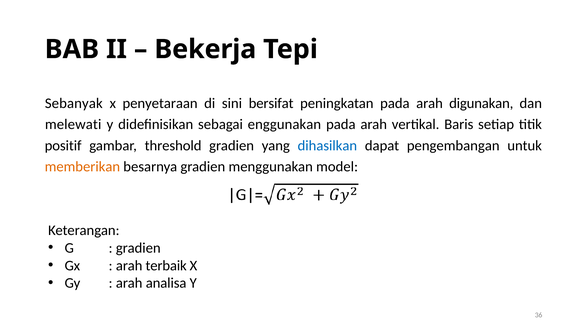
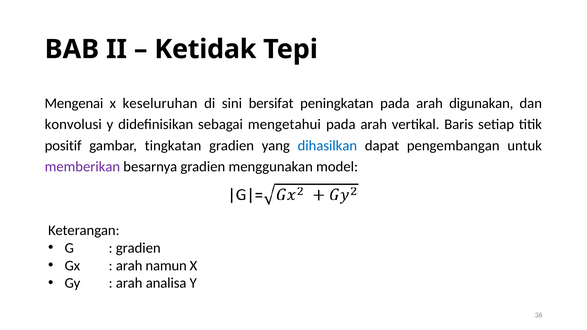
Bekerja: Bekerja -> Ketidak
Sebanyak: Sebanyak -> Mengenai
penyetaraan: penyetaraan -> keseluruhan
melewati: melewati -> konvolusi
enggunakan: enggunakan -> mengetahui
threshold: threshold -> tingkatan
memberikan colour: orange -> purple
terbaik: terbaik -> namun
